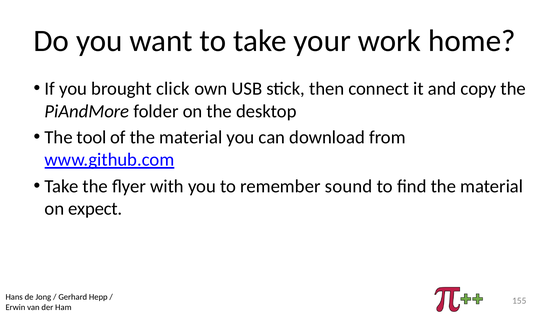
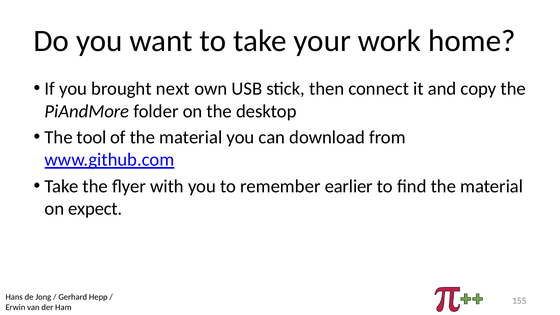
click: click -> next
sound: sound -> earlier
